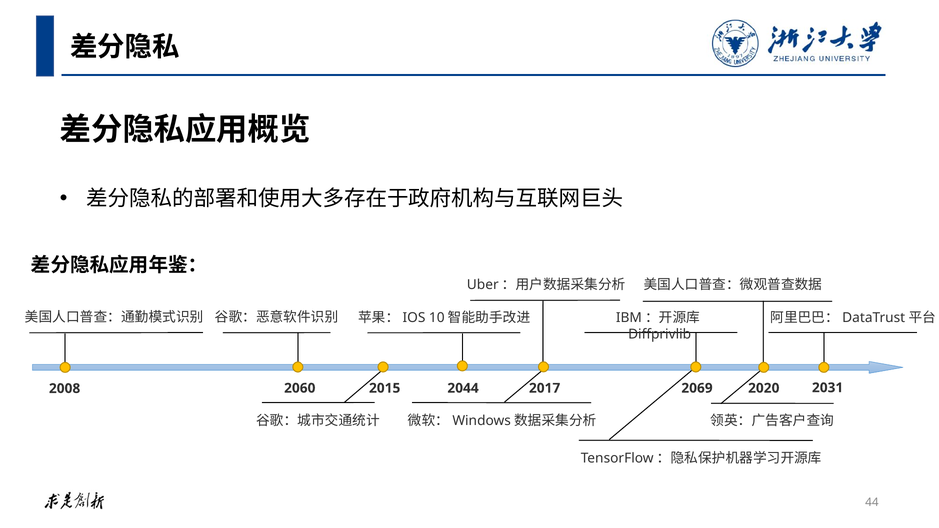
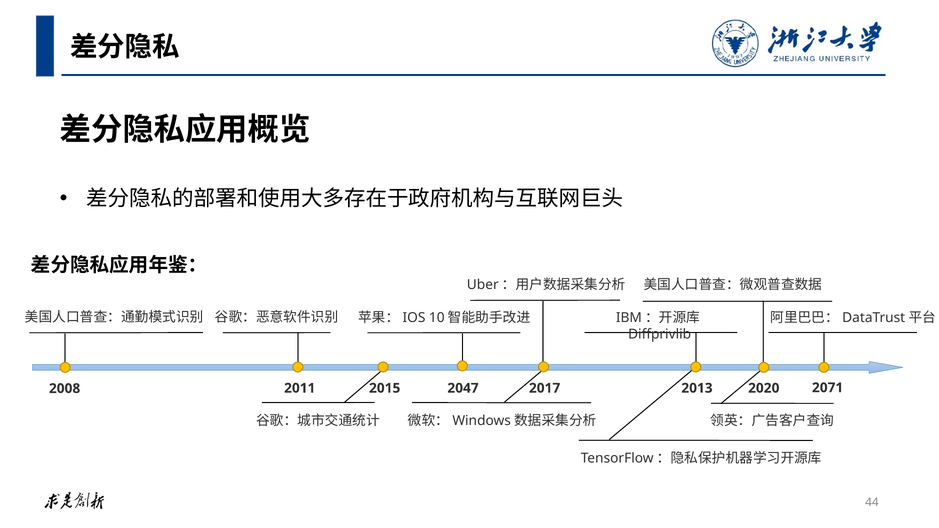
2031: 2031 -> 2071
2060: 2060 -> 2011
2044: 2044 -> 2047
2069: 2069 -> 2013
